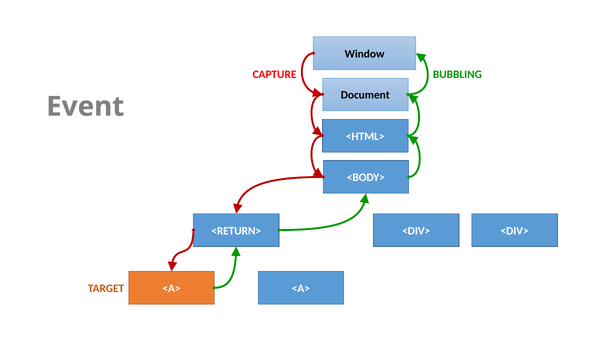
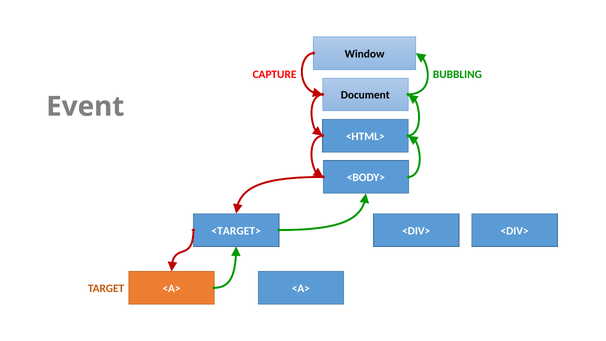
<RETURN>: <RETURN> -> <TARGET>
